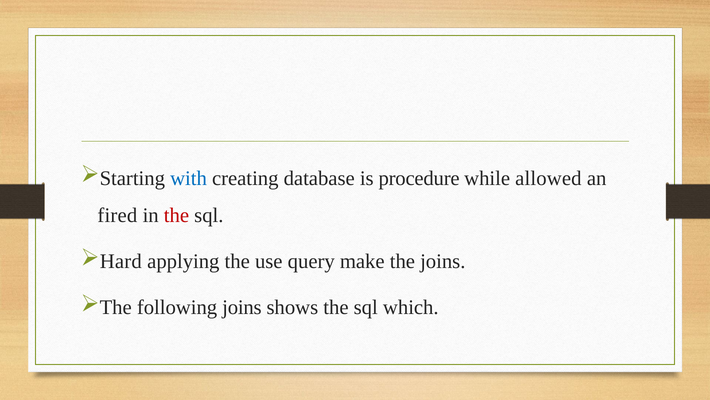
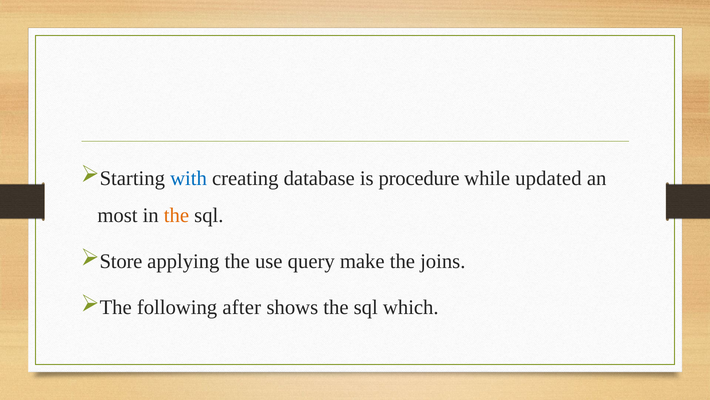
allowed: allowed -> updated
fired: fired -> most
the at (176, 215) colour: red -> orange
Hard: Hard -> Store
following joins: joins -> after
